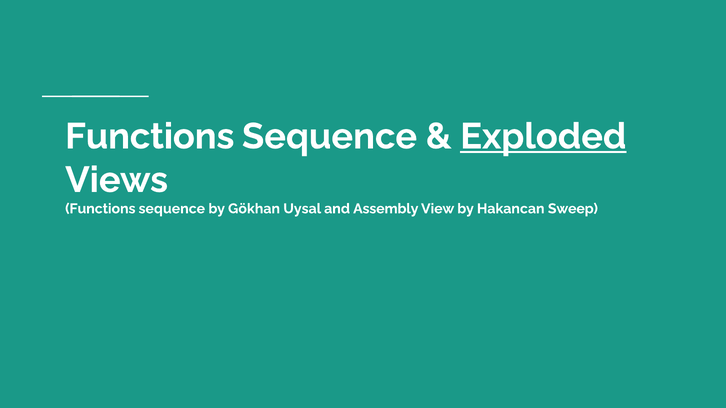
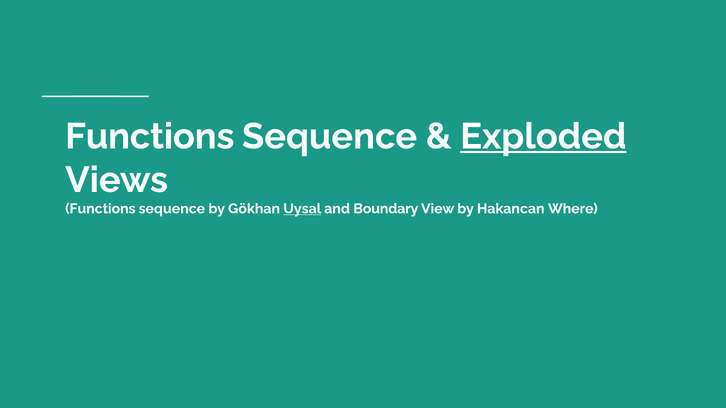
Uysal underline: none -> present
Assembly: Assembly -> Boundary
Sweep: Sweep -> Where
